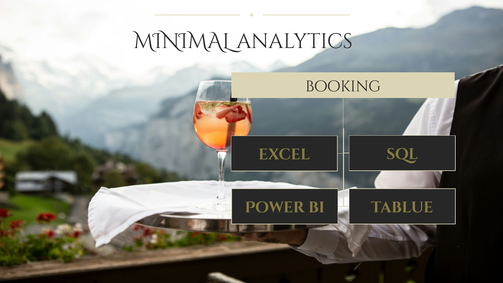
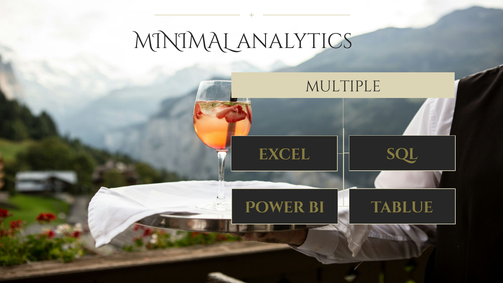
booking: booking -> multiple
